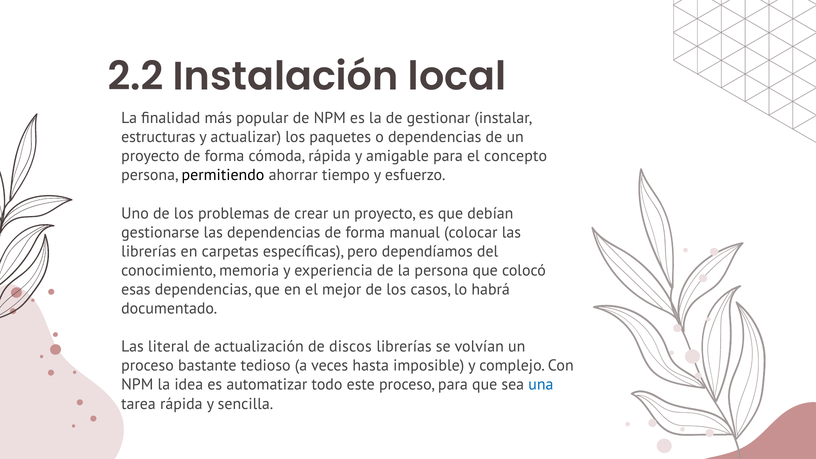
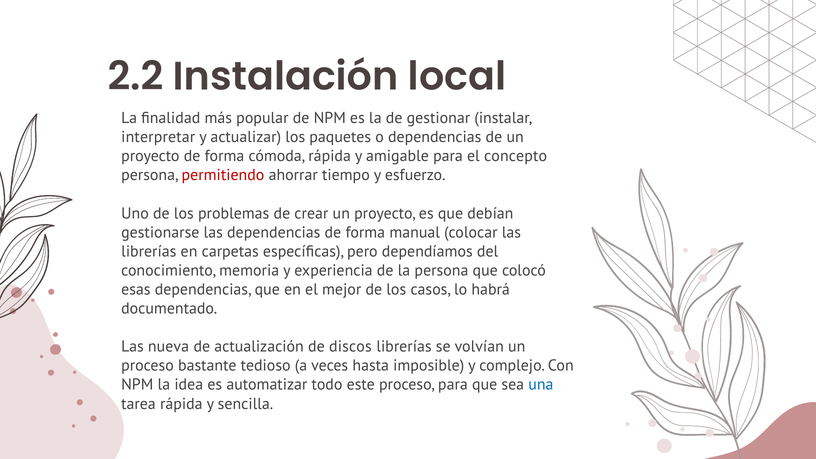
estructuras: estructuras -> interpretar
permitiendo colour: black -> red
literal: literal -> nueva
